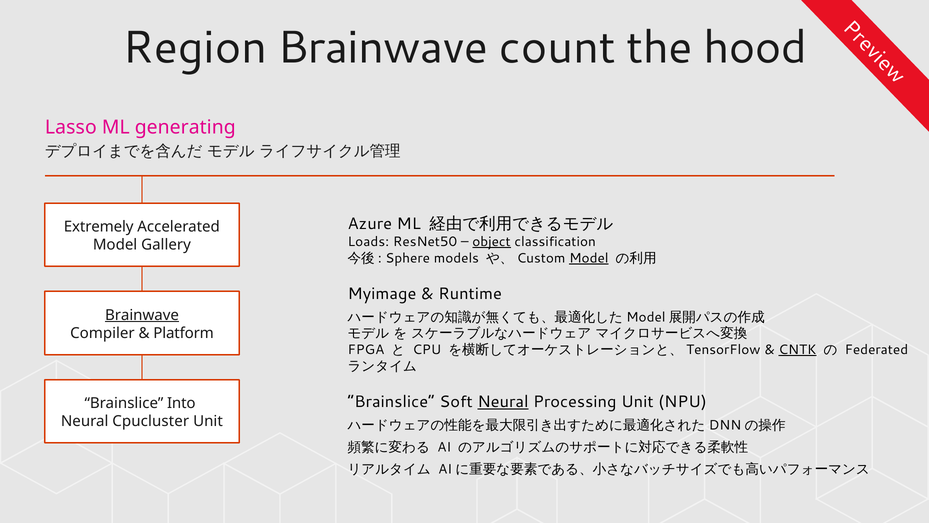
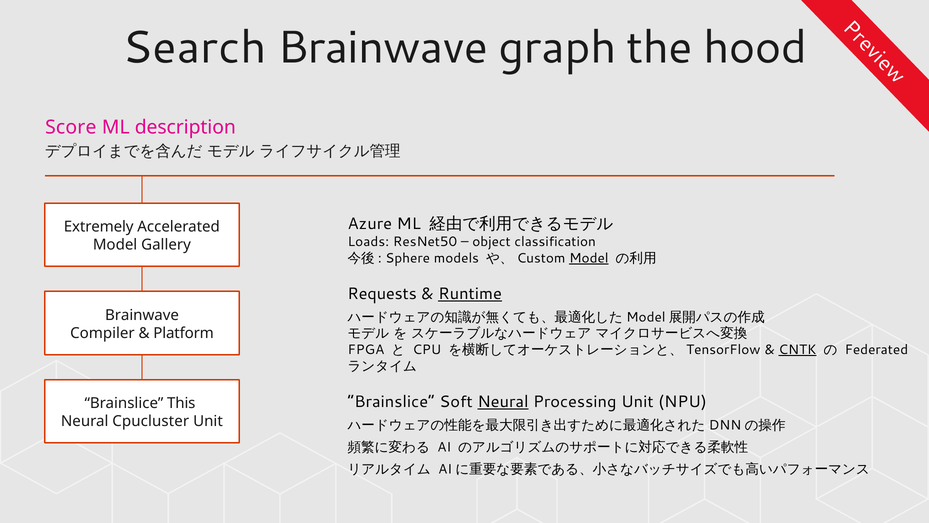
Region: Region -> Search
count: count -> graph
Lasso: Lasso -> Score
generating: generating -> description
object underline: present -> none
Myimage: Myimage -> Requests
Runtime underline: none -> present
Brainwave at (142, 315) underline: present -> none
Into: Into -> This
